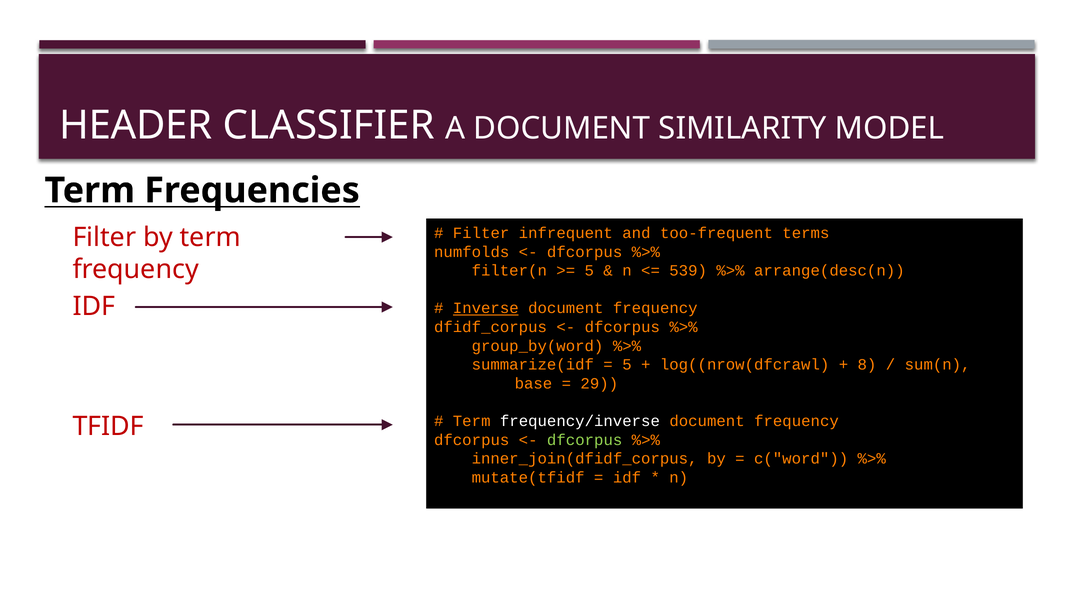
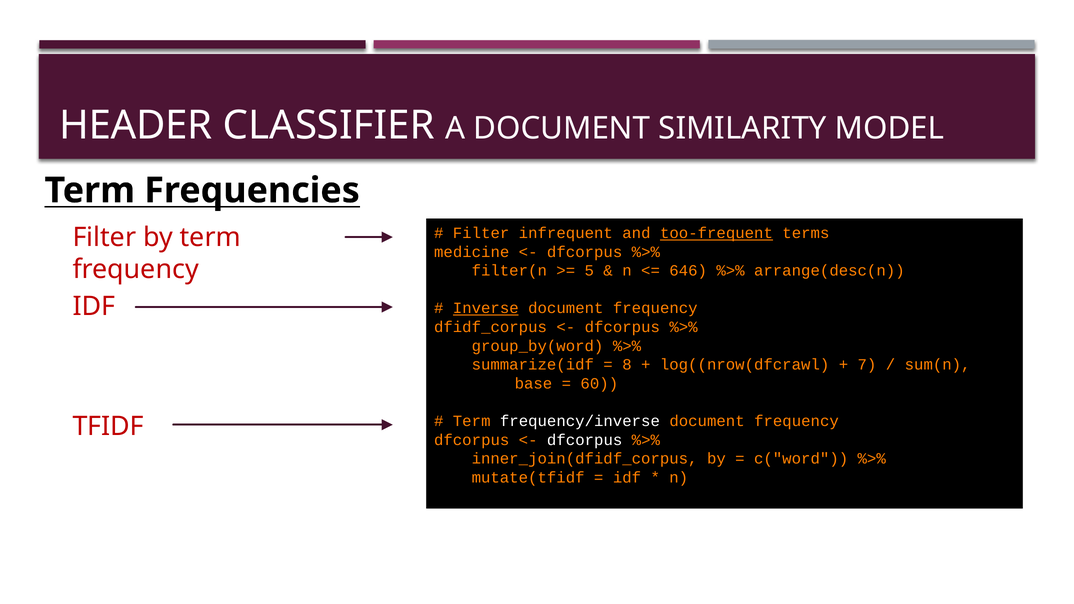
too-frequent underline: none -> present
numfolds: numfolds -> medicine
539: 539 -> 646
5 at (627, 365): 5 -> 8
8: 8 -> 7
29: 29 -> 60
dfcorpus at (585, 440) colour: light green -> white
